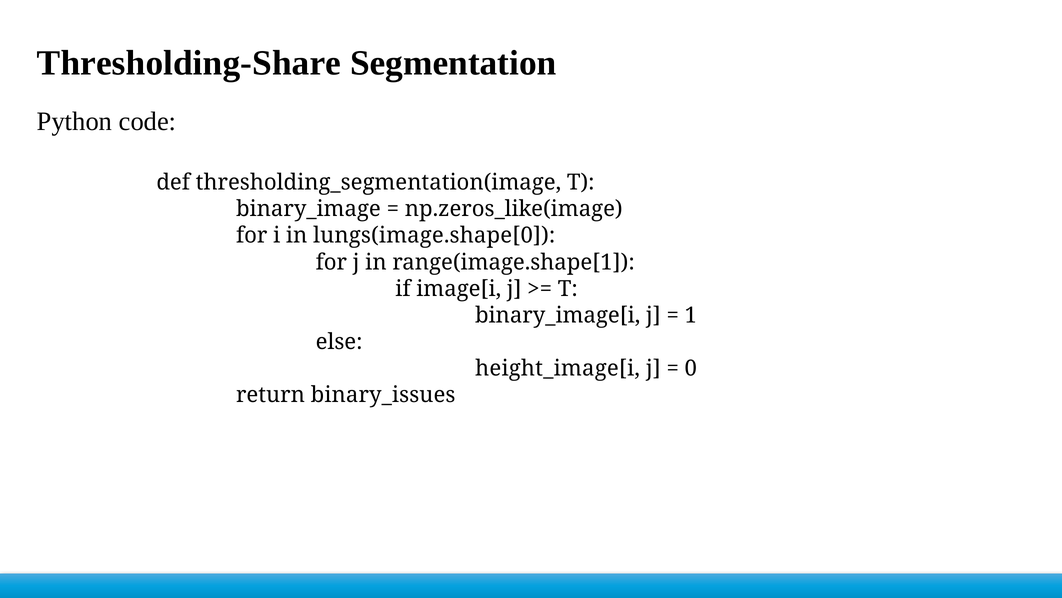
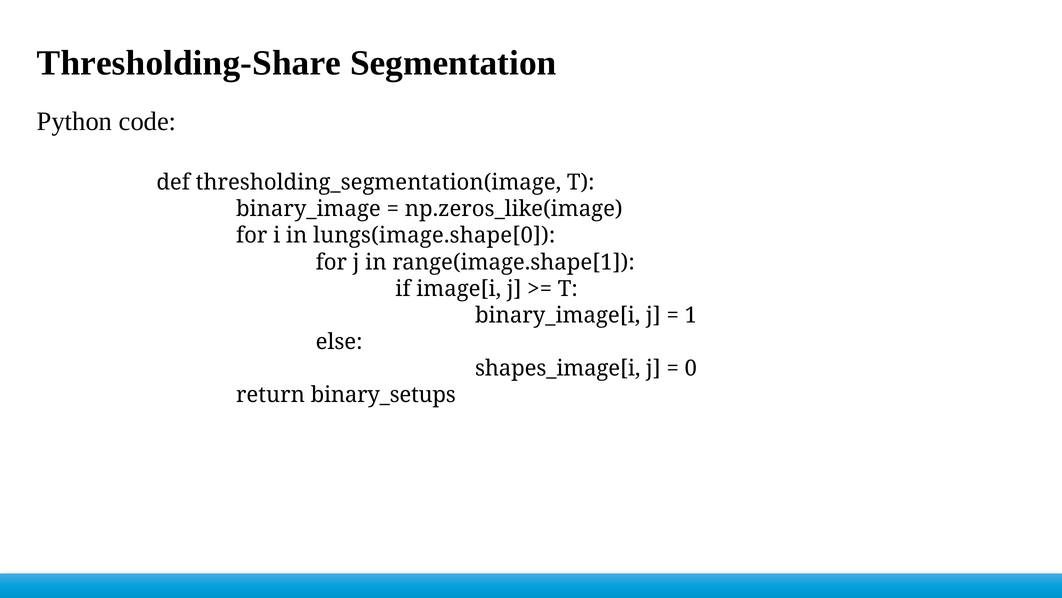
height_image[i: height_image[i -> shapes_image[i
binary_issues: binary_issues -> binary_setups
